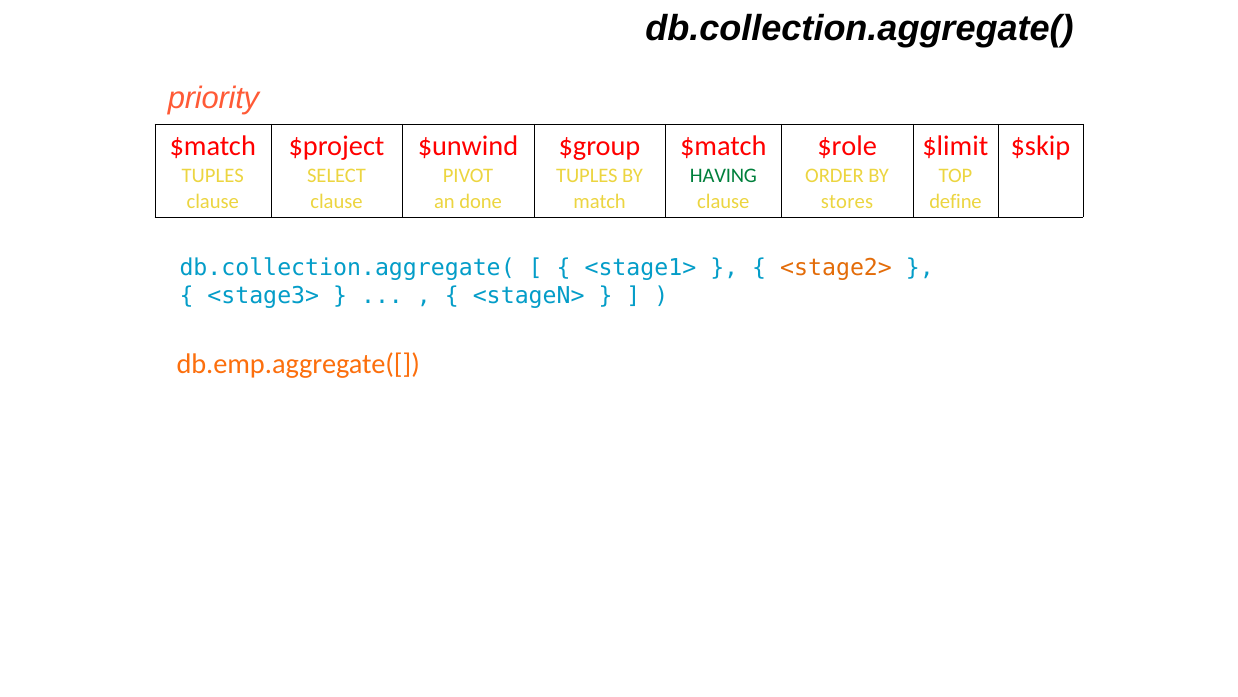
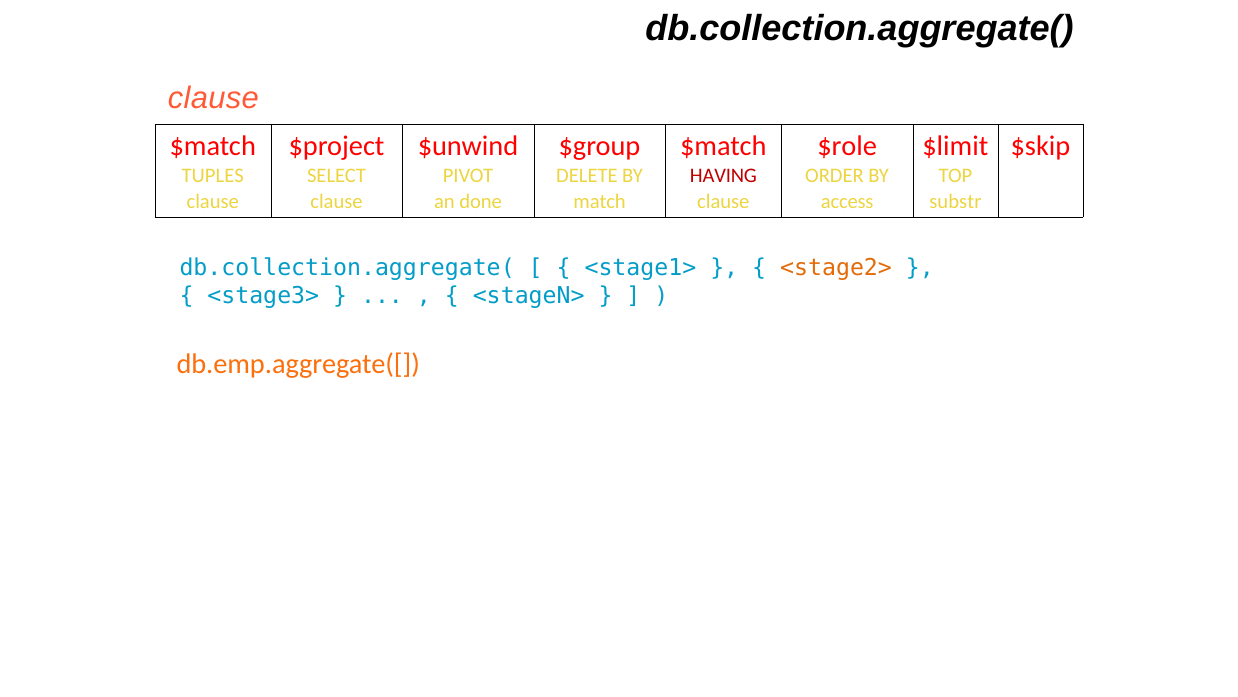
priority at (214, 98): priority -> clause
TUPLES at (587, 176): TUPLES -> DELETE
HAVING colour: green -> red
stores: stores -> access
define: define -> substr
